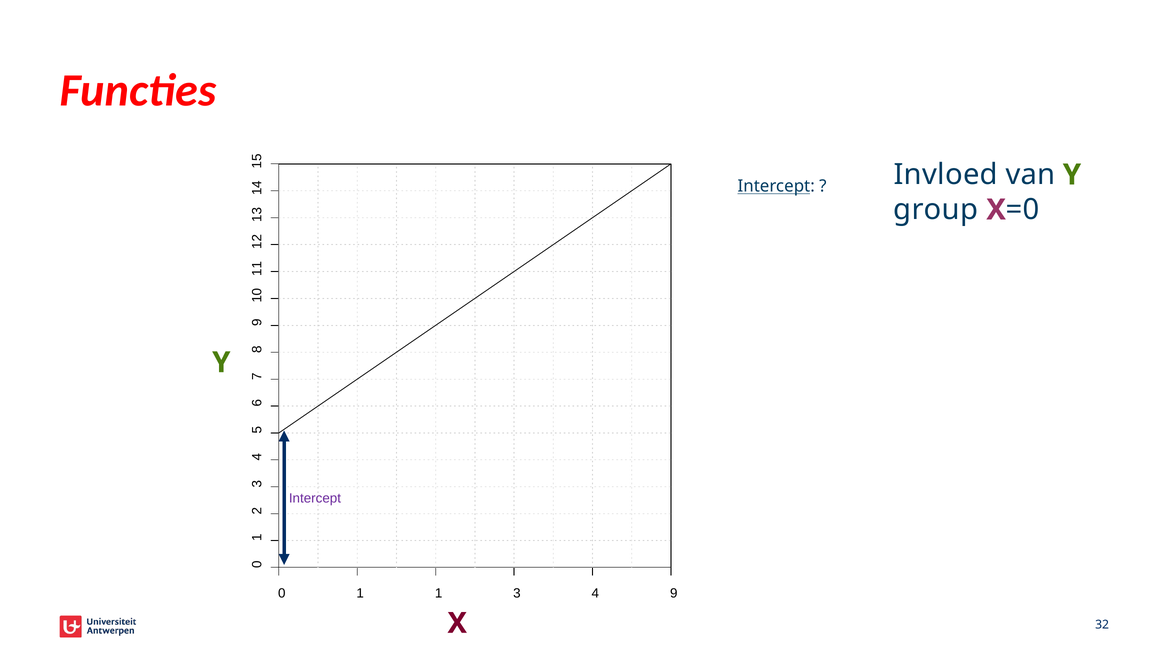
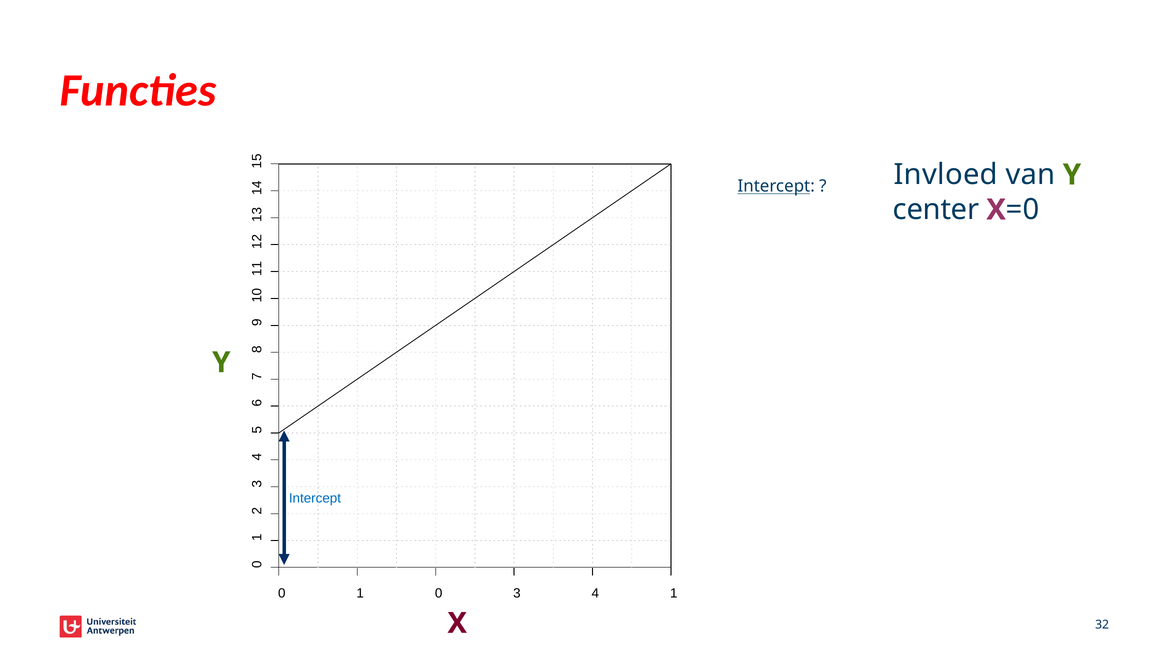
group: group -> center
Intercept at (315, 498) colour: purple -> blue
1 at (439, 593): 1 -> 0
3 4 9: 9 -> 1
